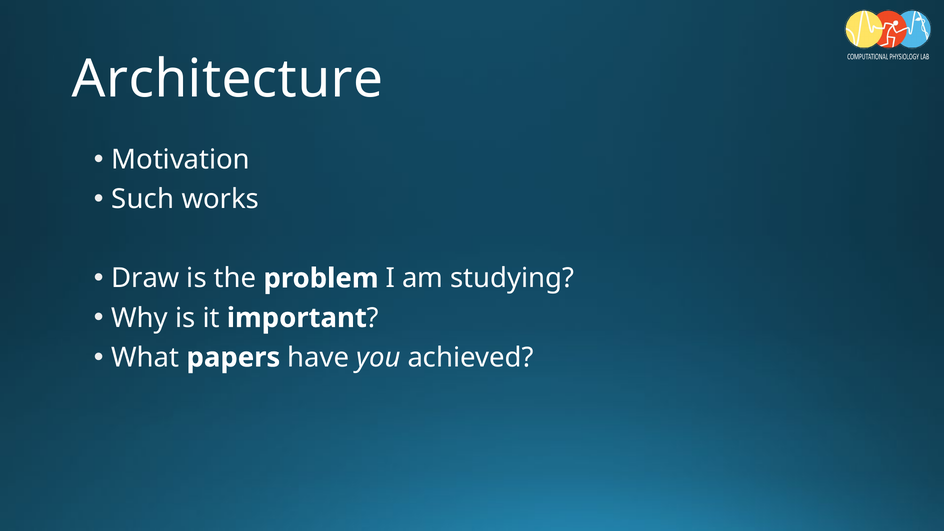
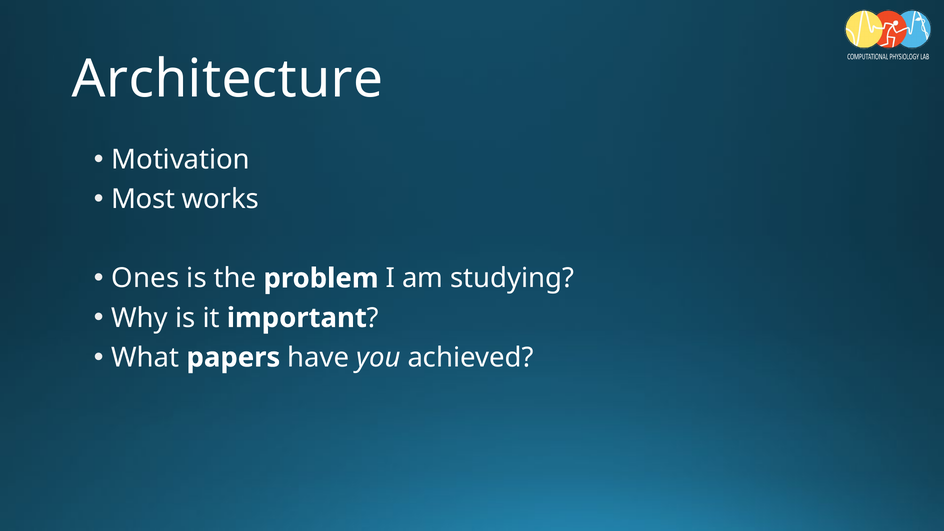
Such: Such -> Most
Draw: Draw -> Ones
